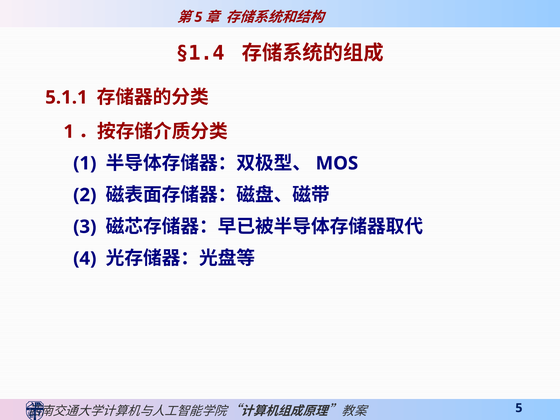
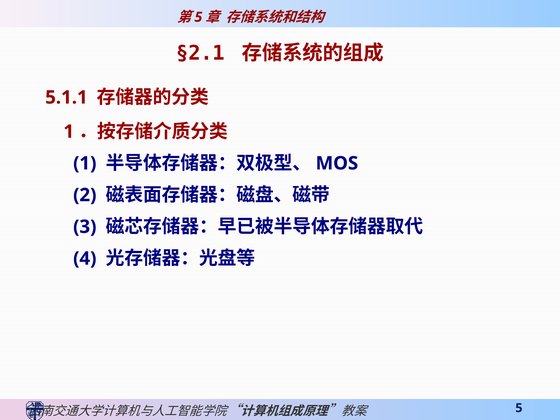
§1.4: §1.4 -> §2.1
